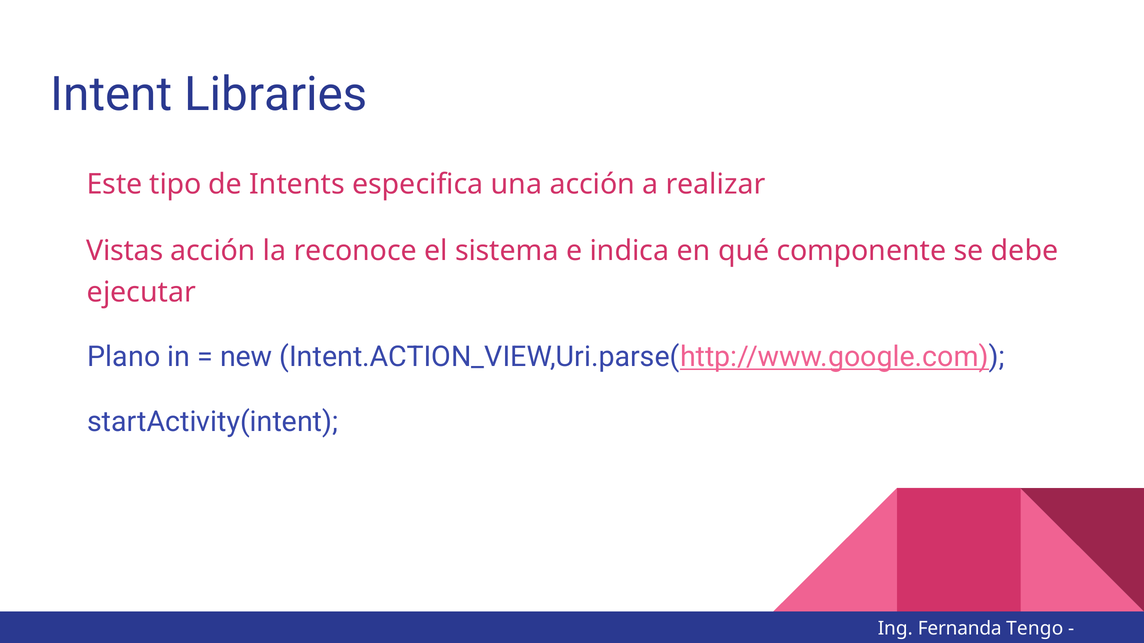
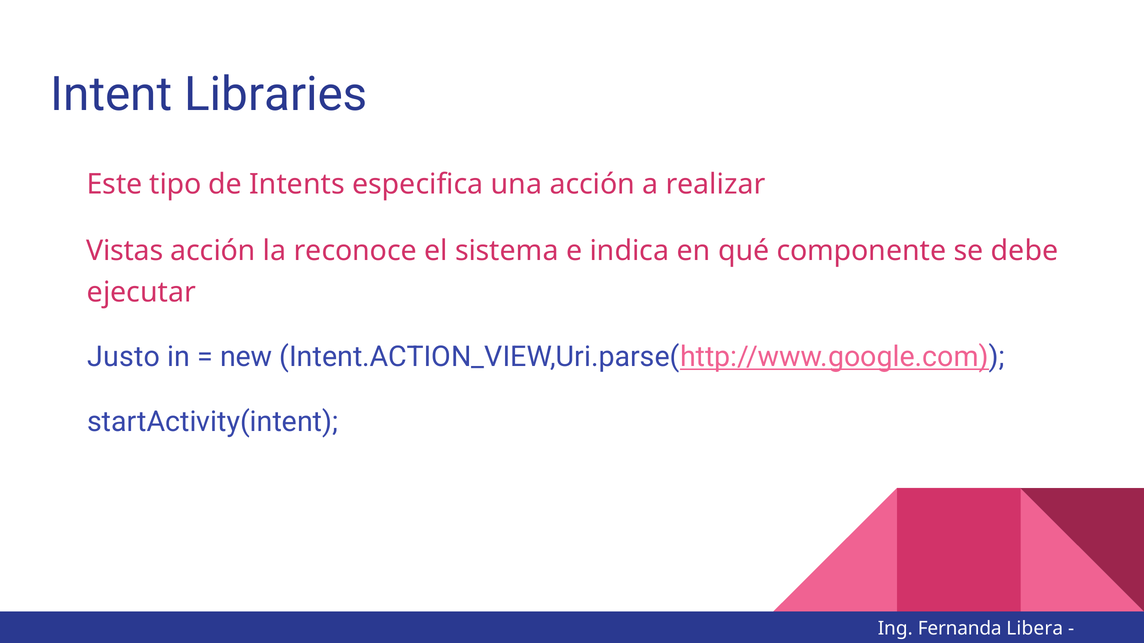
Plano: Plano -> Justo
Tengo: Tengo -> Libera
